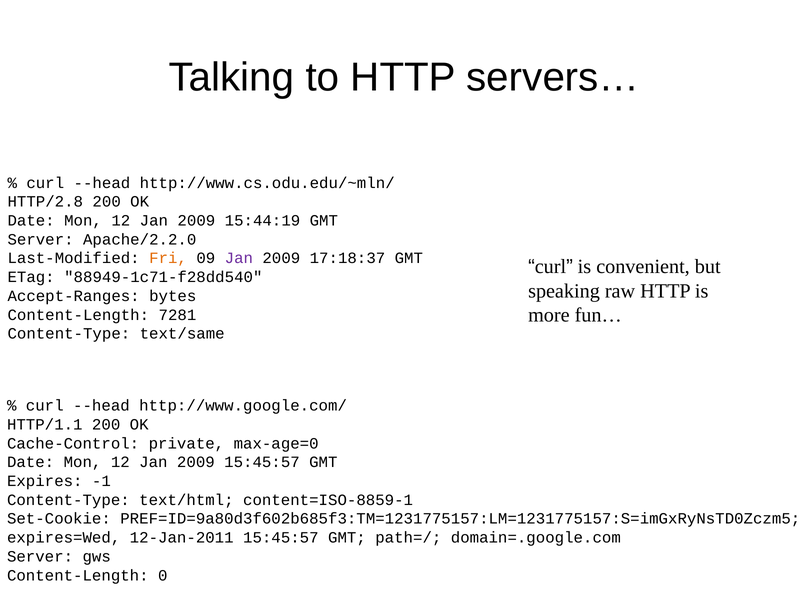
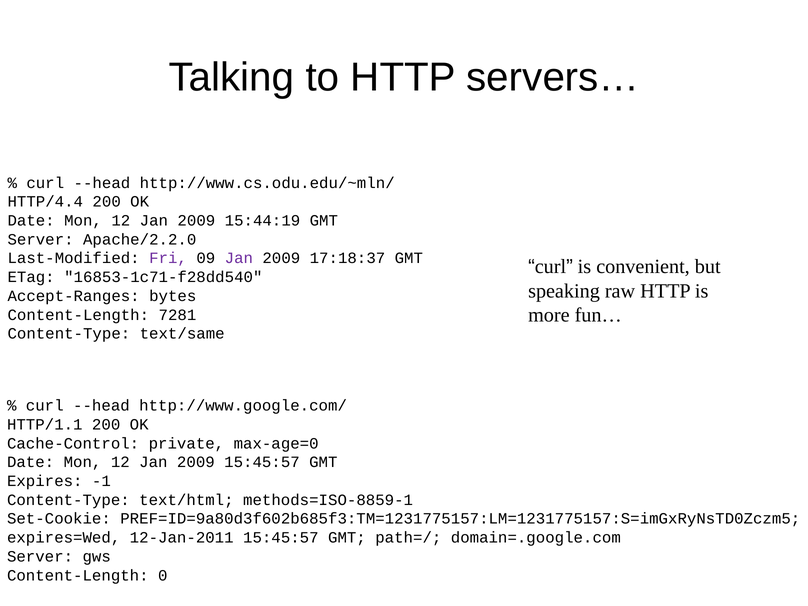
HTTP/2.8: HTTP/2.8 -> HTTP/4.4
Fri colour: orange -> purple
88949-1c71-f28dd540: 88949-1c71-f28dd540 -> 16853-1c71-f28dd540
content=ISO-8859-1: content=ISO-8859-1 -> methods=ISO-8859-1
